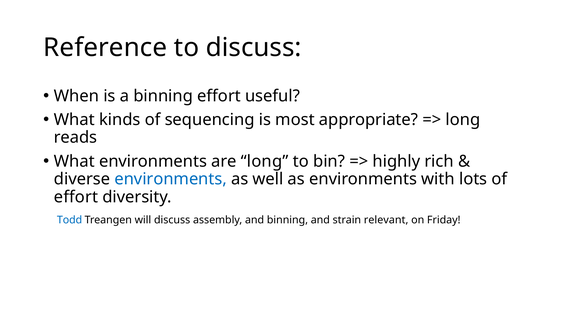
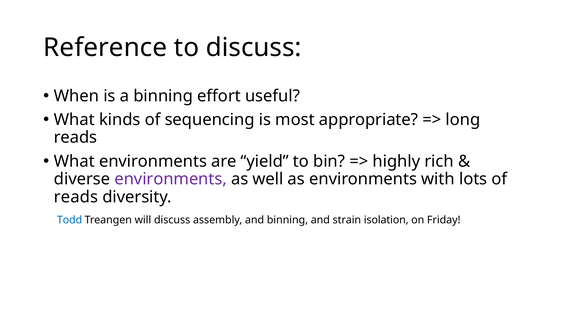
are long: long -> yield
environments at (171, 179) colour: blue -> purple
effort at (76, 197): effort -> reads
relevant: relevant -> isolation
